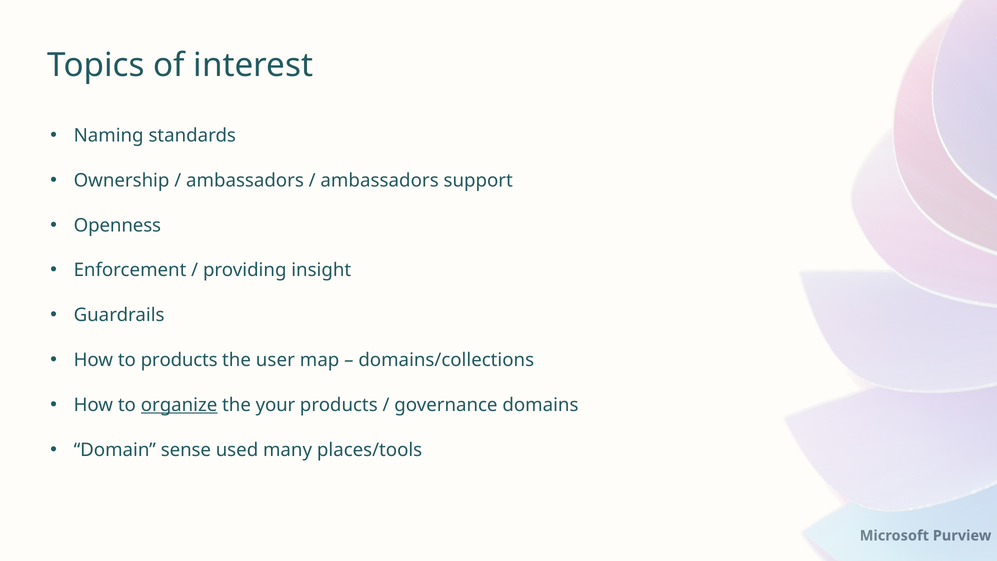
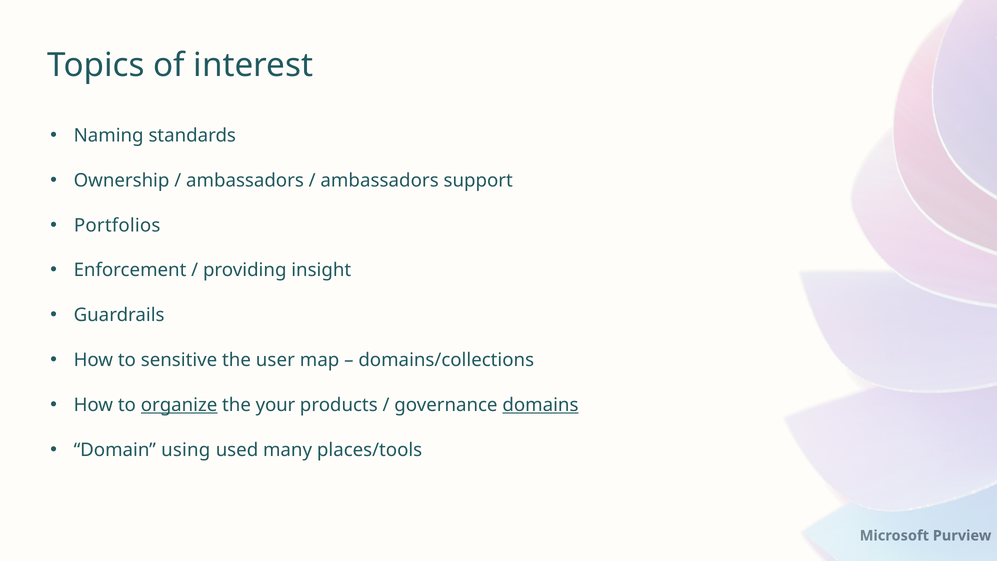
Openness: Openness -> Portfolios
to products: products -> sensitive
domains underline: none -> present
sense: sense -> using
